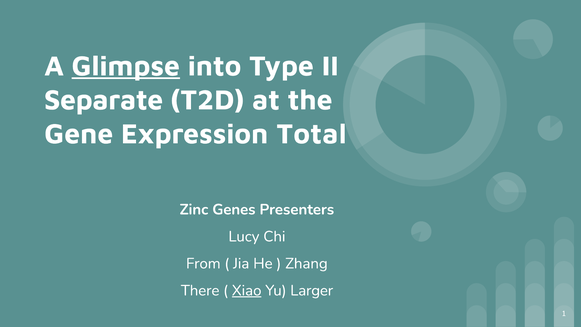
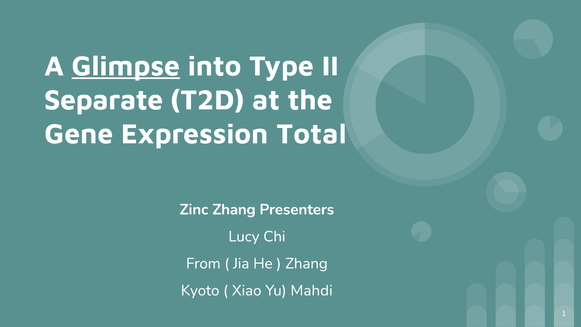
Zinc Genes: Genes -> Zhang
There: There -> Kyoto
Xiao underline: present -> none
Larger: Larger -> Mahdi
